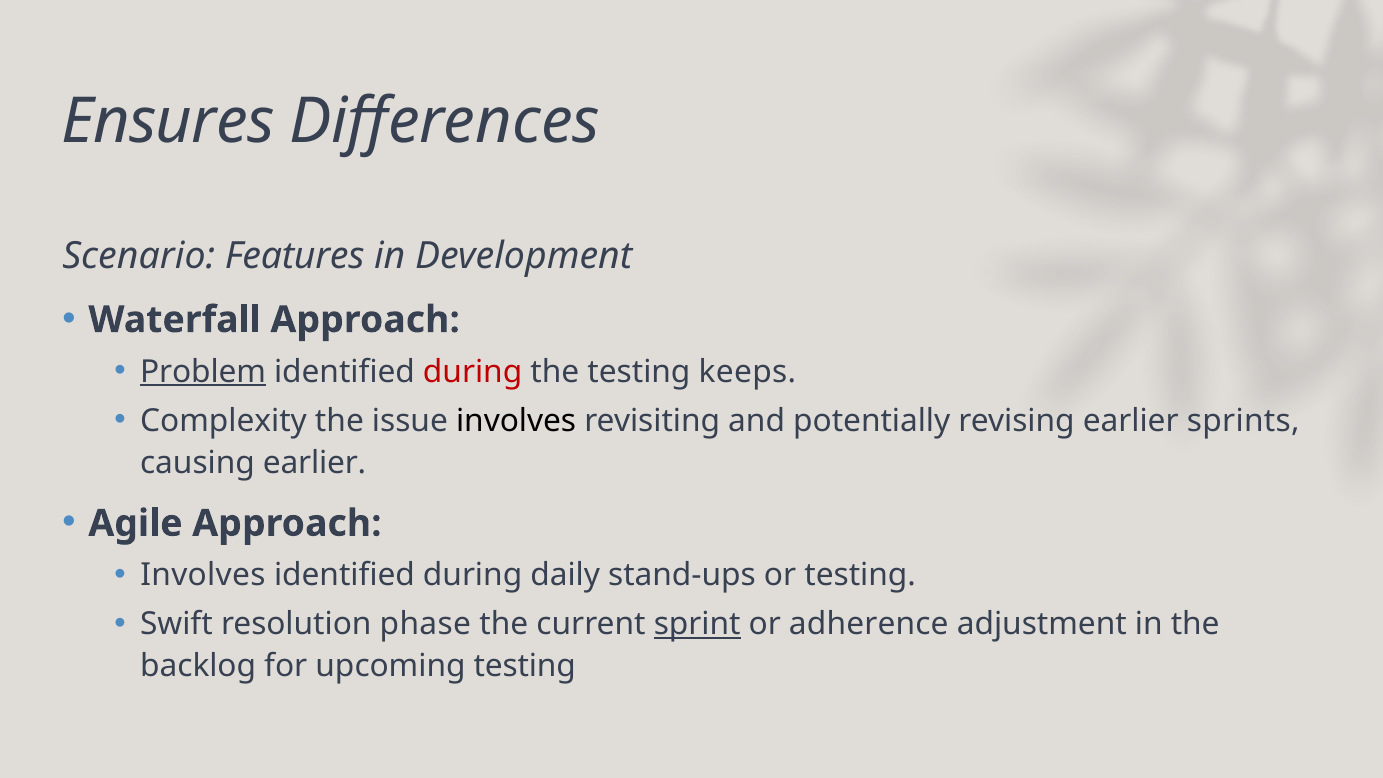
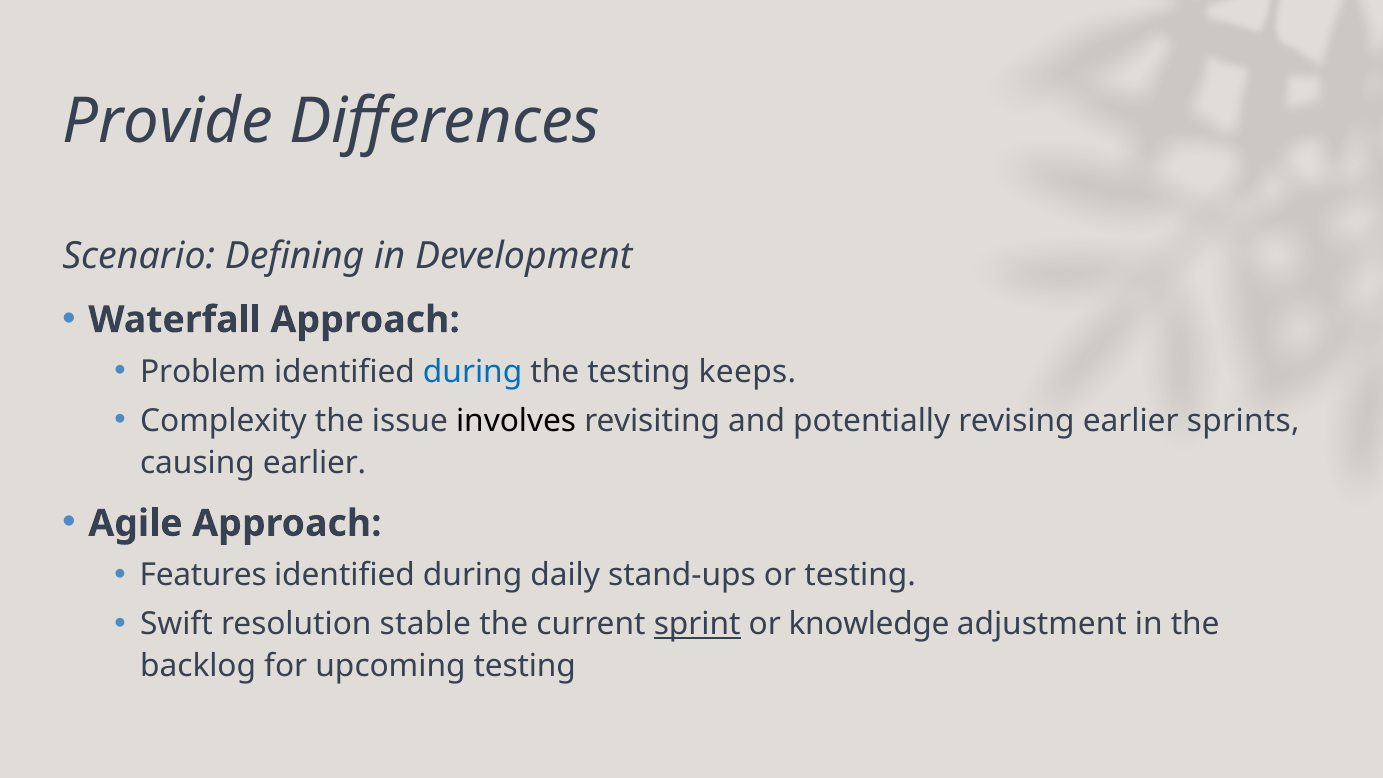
Ensures: Ensures -> Provide
Features: Features -> Defining
Problem underline: present -> none
during at (473, 372) colour: red -> blue
Involves at (203, 575): Involves -> Features
phase: phase -> stable
adherence: adherence -> knowledge
